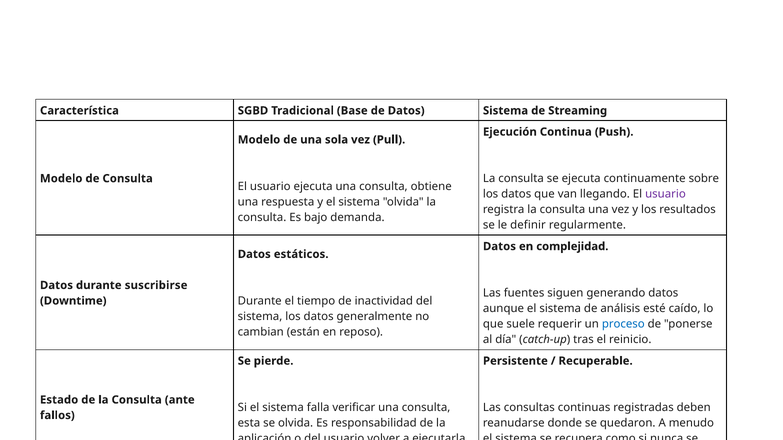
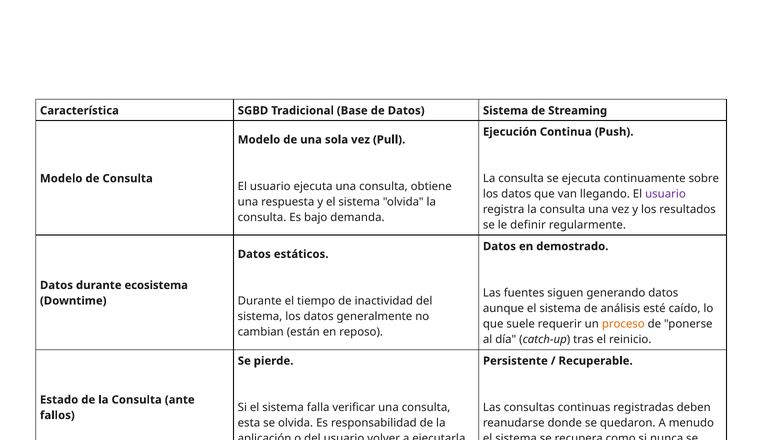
complejidad: complejidad -> demostrado
suscribirse: suscribirse -> ecosistema
proceso colour: blue -> orange
